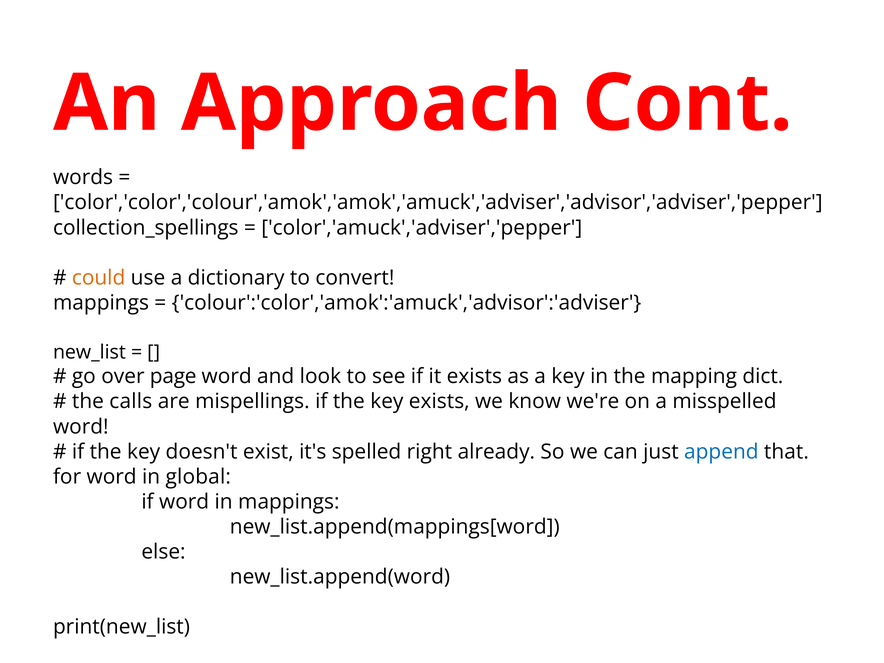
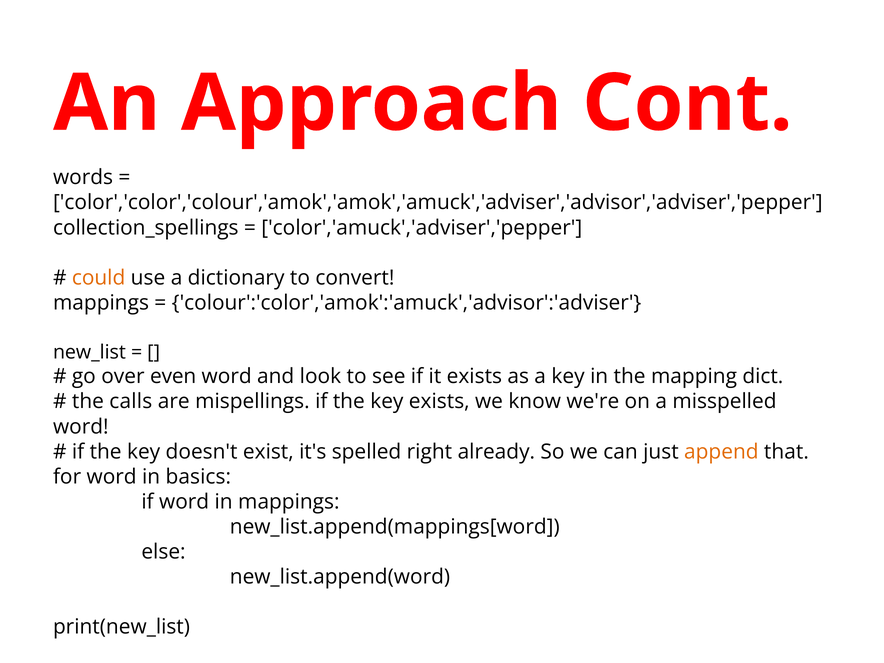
page: page -> even
append colour: blue -> orange
global: global -> basics
